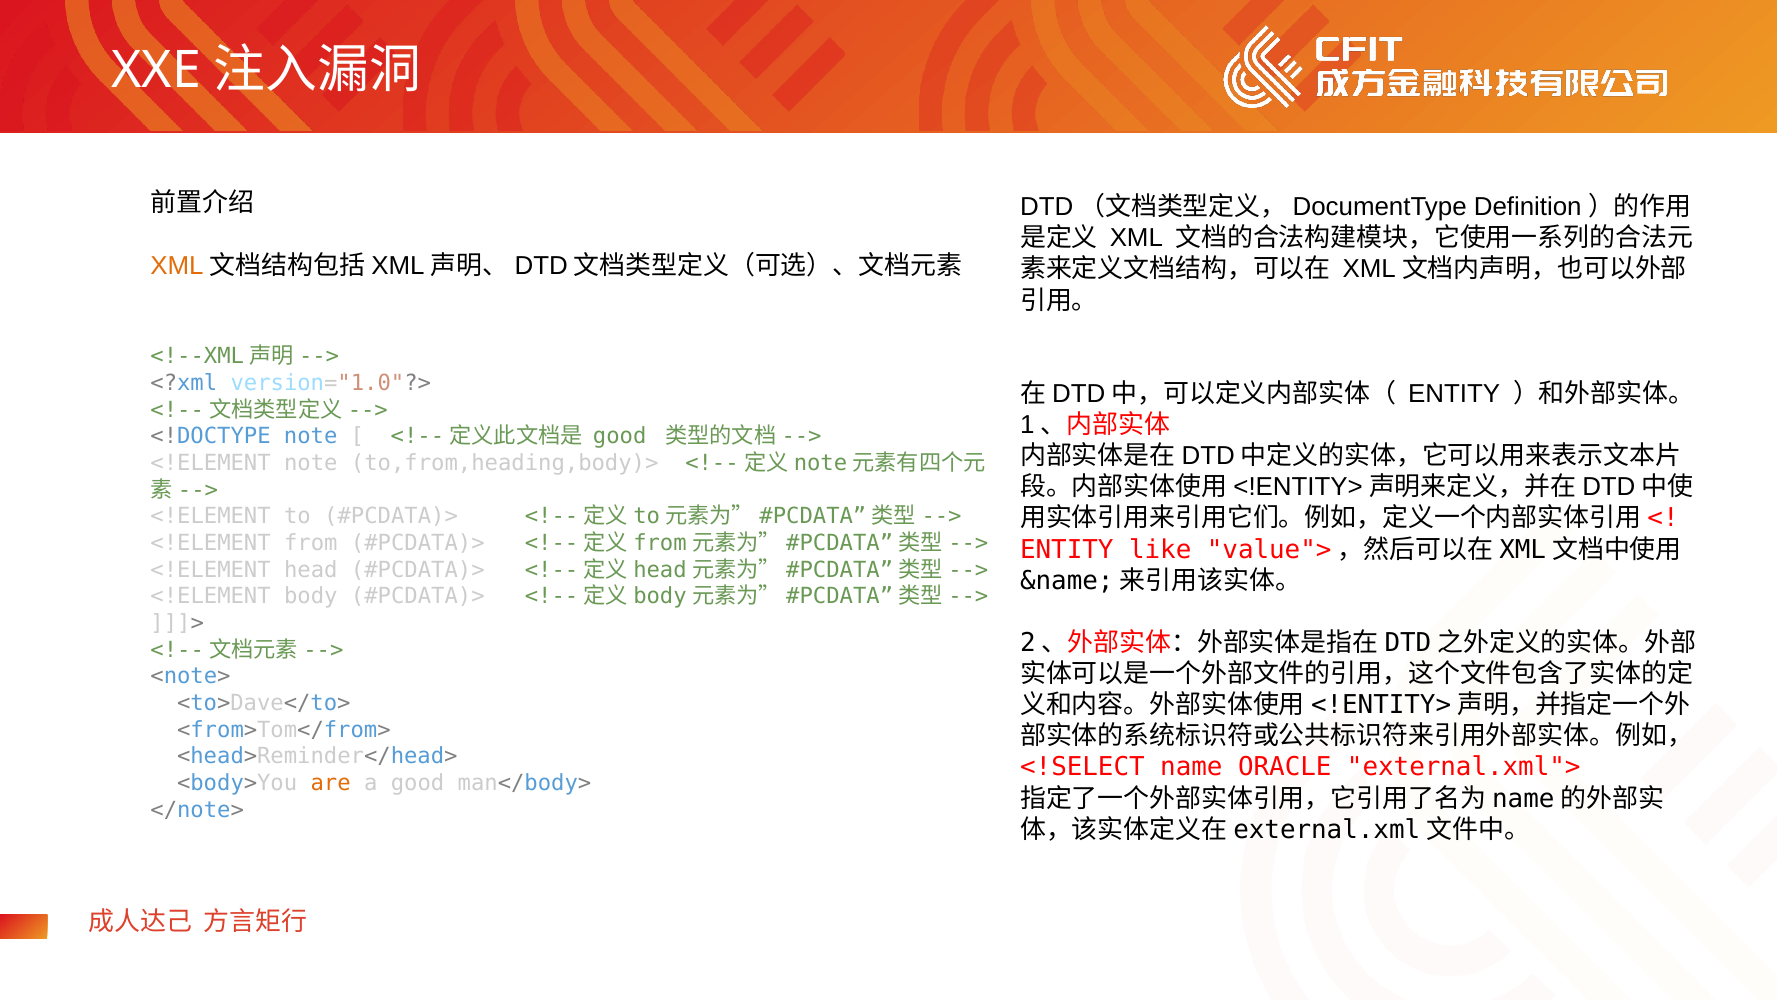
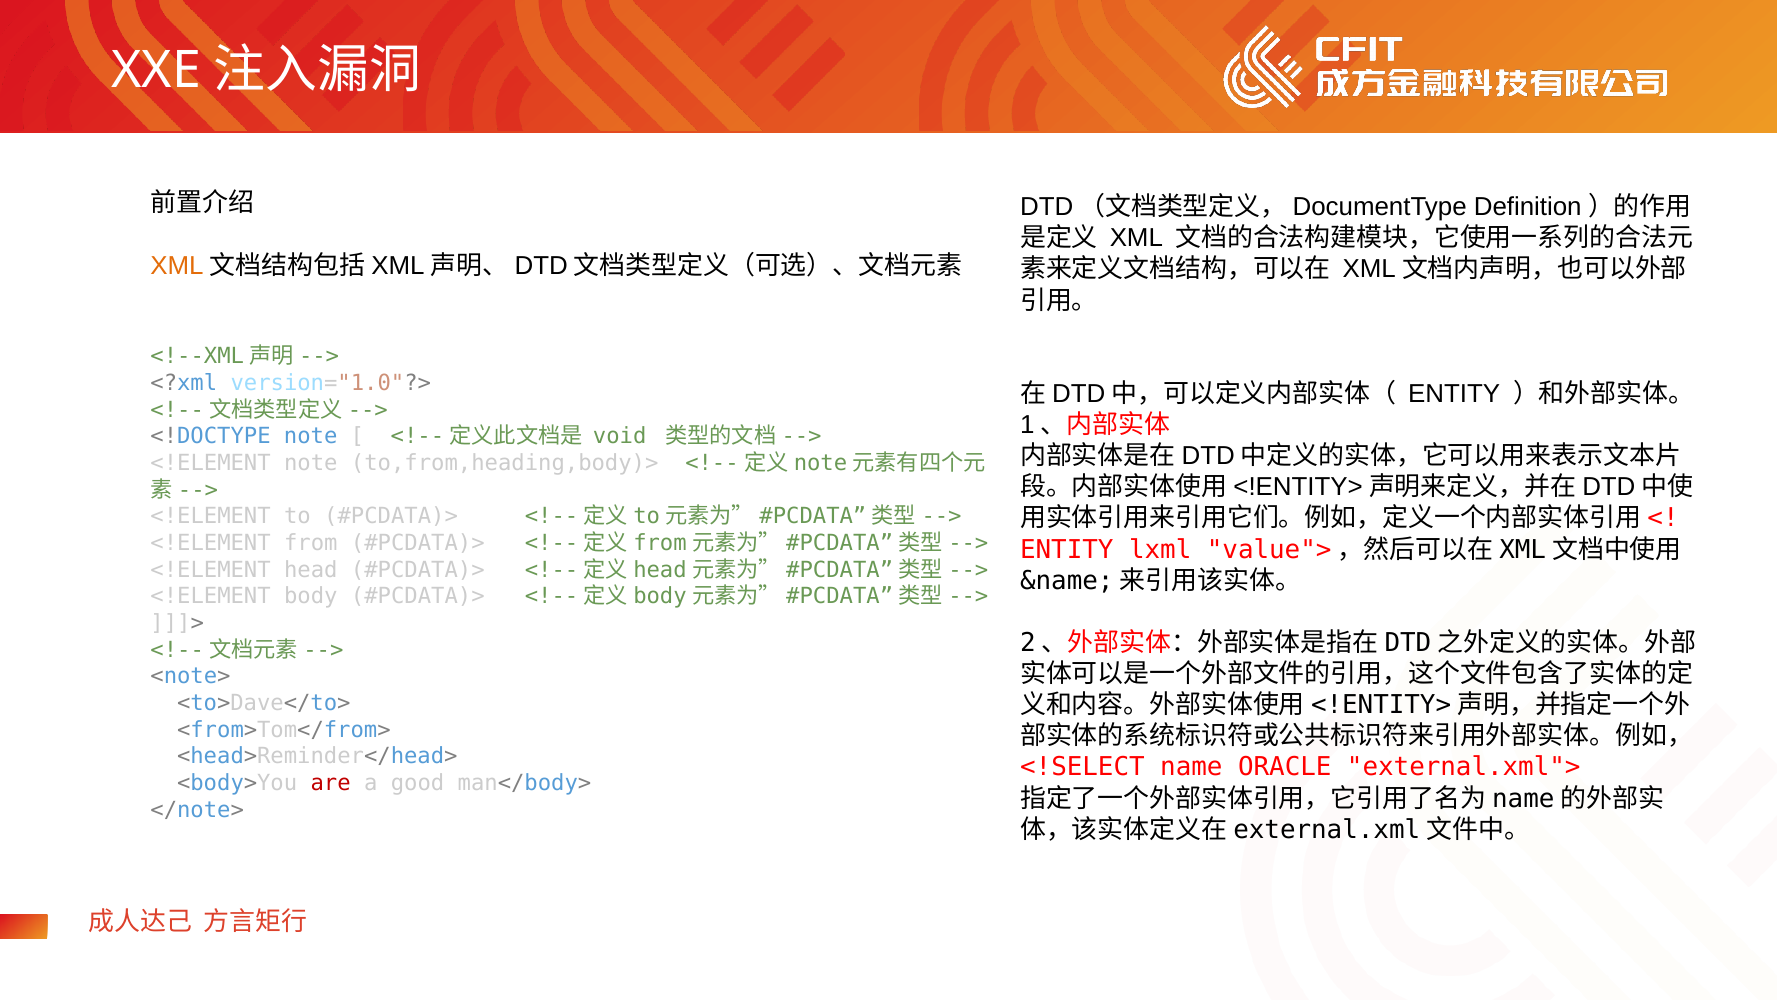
good at (620, 436): good -> void
like: like -> lxml
are colour: orange -> red
